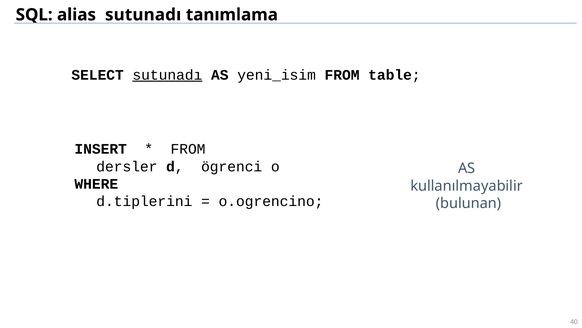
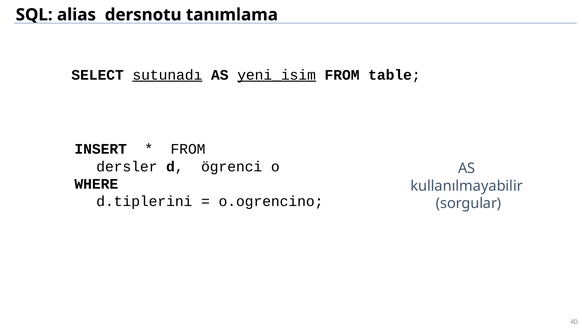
alias sutunadı: sutunadı -> dersnotu
yeni_isim underline: none -> present
bulunan: bulunan -> sorgular
